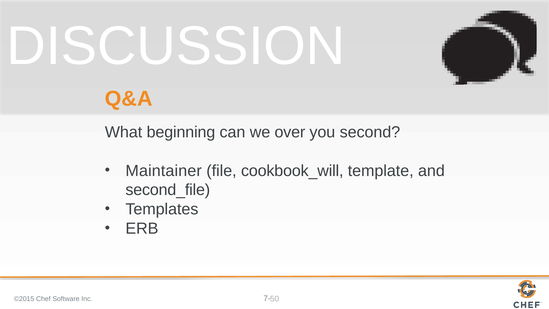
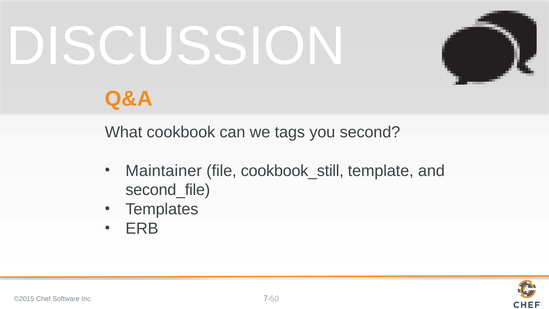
beginning: beginning -> cookbook
over: over -> tags
cookbook_will: cookbook_will -> cookbook_still
